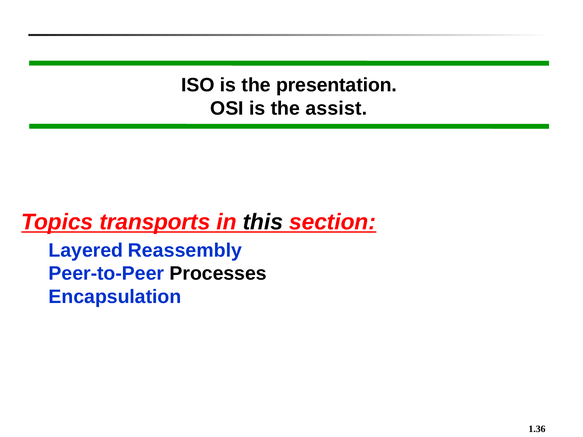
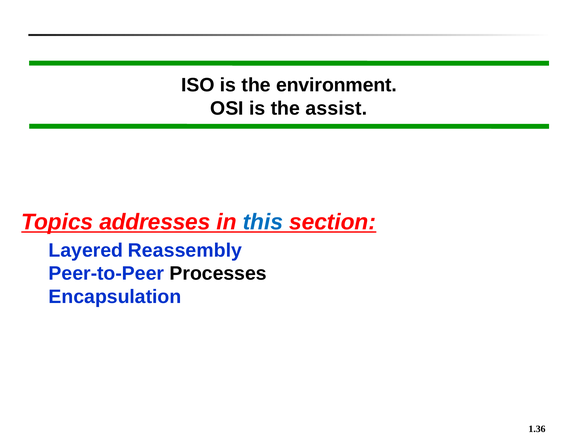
presentation: presentation -> environment
transports: transports -> addresses
this colour: black -> blue
